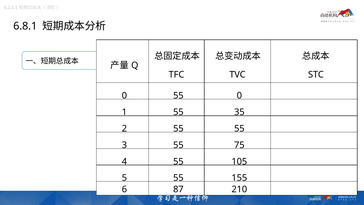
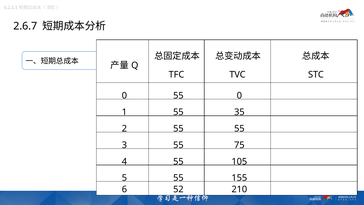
6.8.1: 6.8.1 -> 2.6.7
87: 87 -> 52
